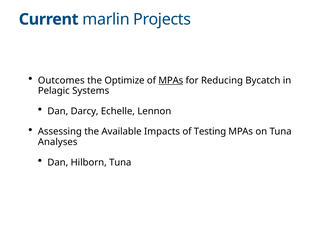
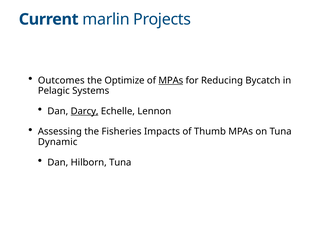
Darcy underline: none -> present
Available: Available -> Fisheries
Testing: Testing -> Thumb
Analyses: Analyses -> Dynamic
